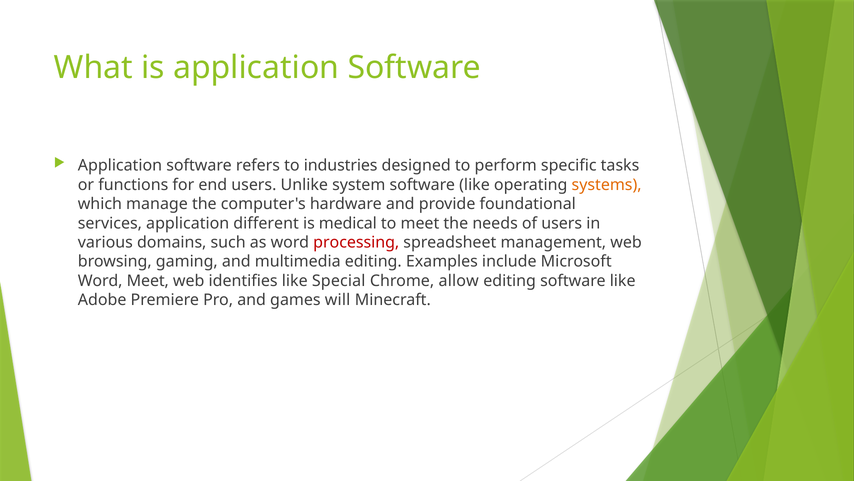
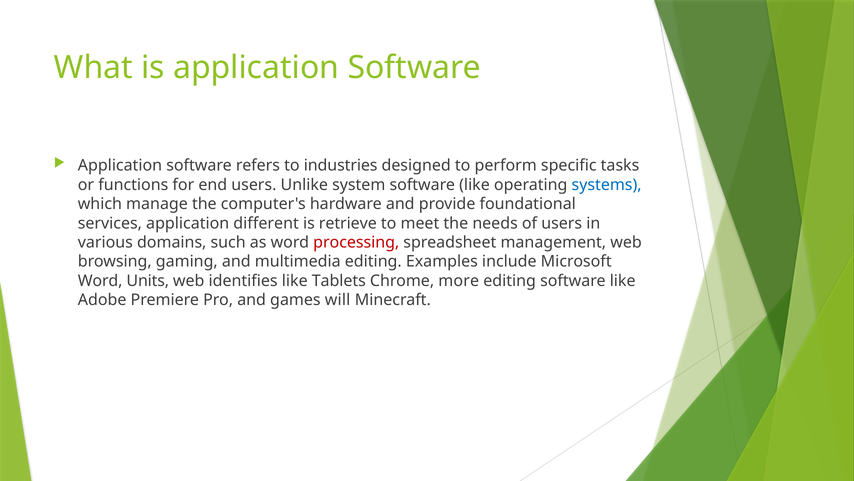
systems colour: orange -> blue
medical: medical -> retrieve
Word Meet: Meet -> Units
Special: Special -> Tablets
allow: allow -> more
